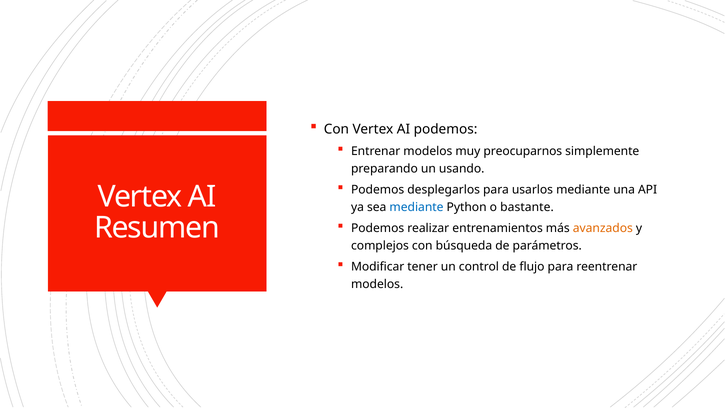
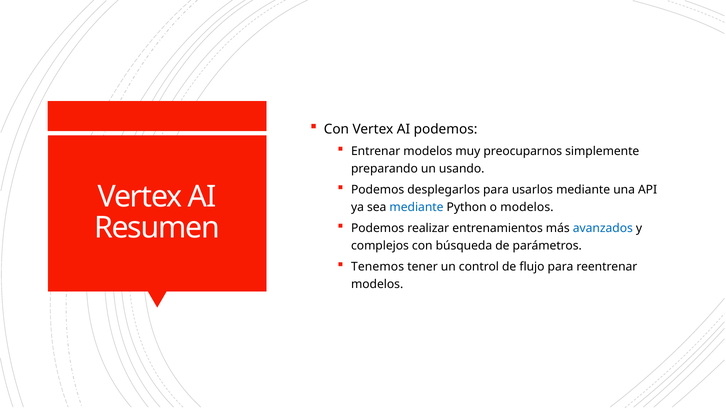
o bastante: bastante -> modelos
avanzados colour: orange -> blue
Modificar: Modificar -> Tenemos
